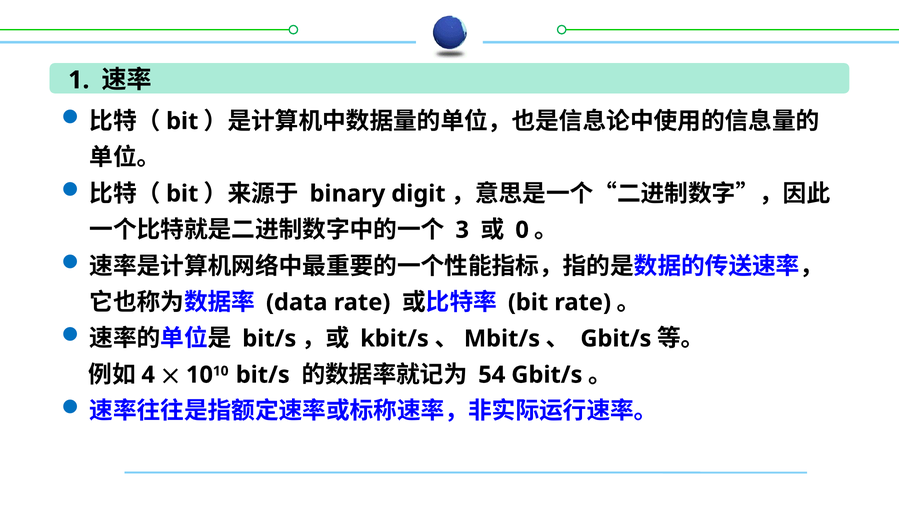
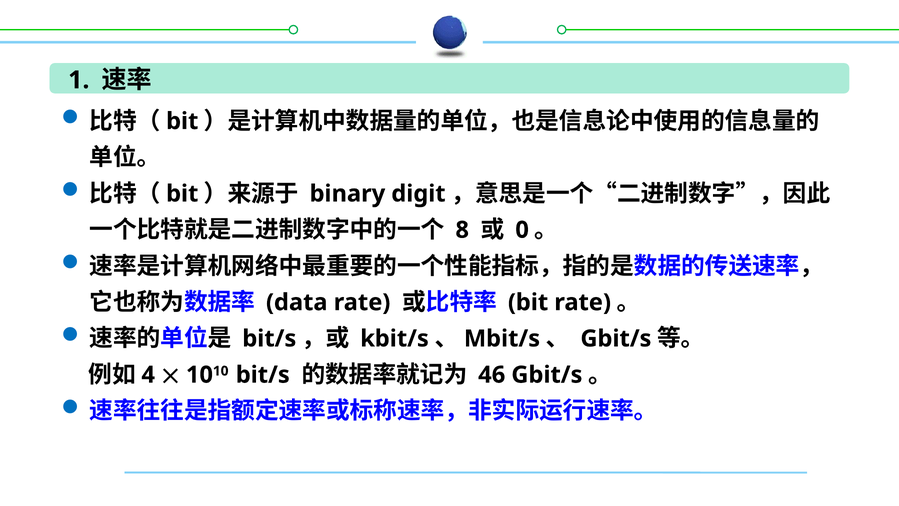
3: 3 -> 8
54: 54 -> 46
